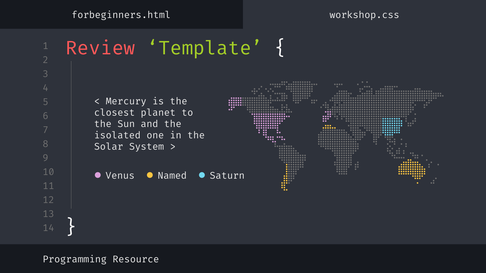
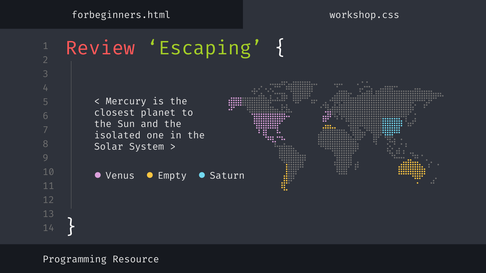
Template: Template -> Escaping
Named: Named -> Empty
